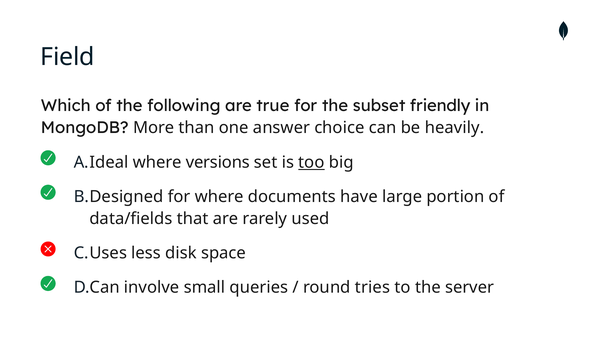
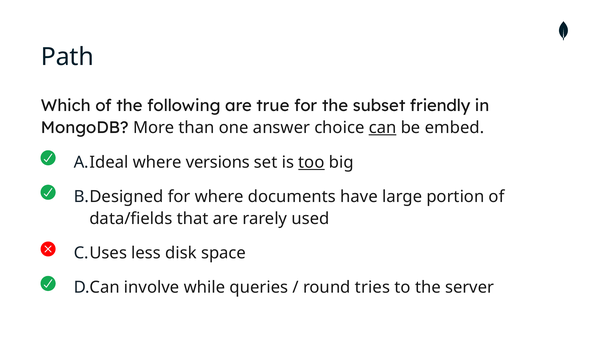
Field: Field -> Path
can underline: none -> present
heavily: heavily -> embed
small: small -> while
